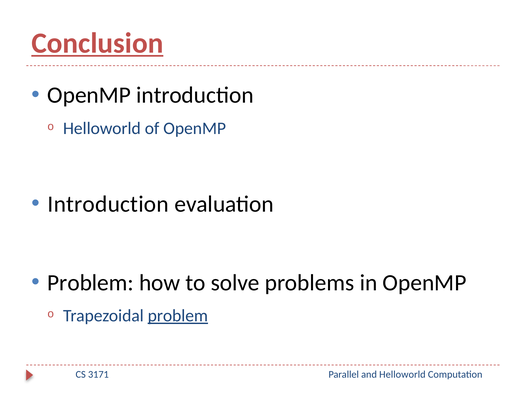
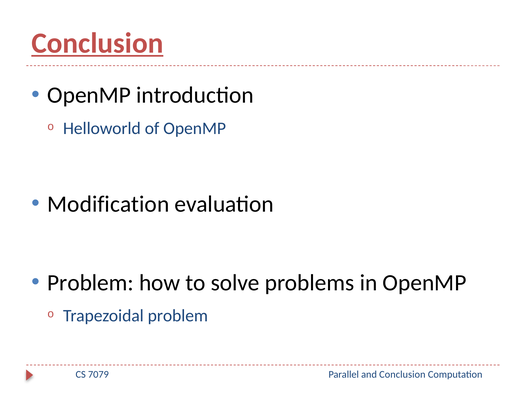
Introduction at (108, 204): Introduction -> Modification
problem at (178, 316) underline: present -> none
3171: 3171 -> 7079
and Helloworld: Helloworld -> Conclusion
